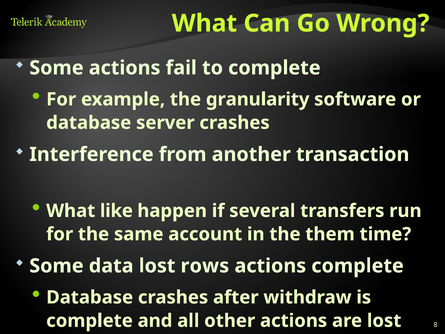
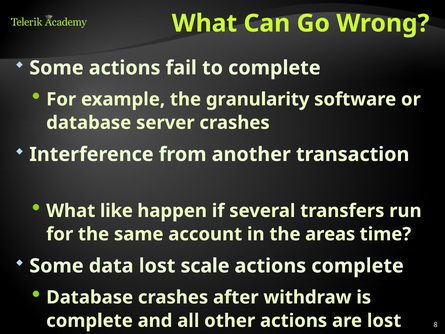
them: them -> areas
rows: rows -> scale
